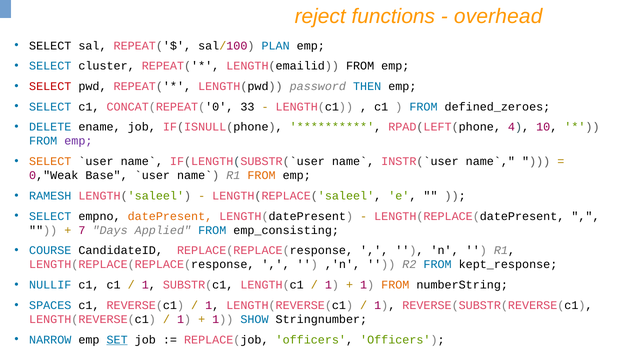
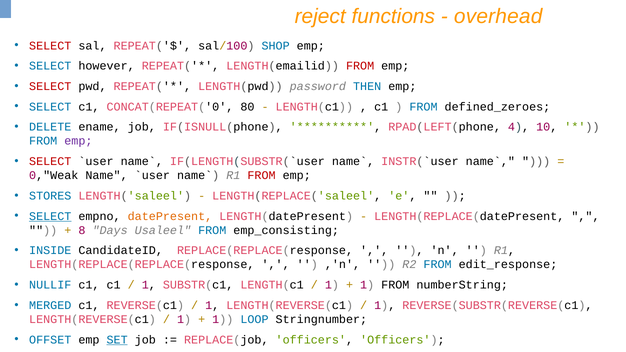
SELECT at (50, 46) colour: black -> red
PLAN: PLAN -> SHOP
cluster: cluster -> however
FROM at (360, 66) colour: black -> red
33: 33 -> 80
SELECT at (50, 161) colour: orange -> red
Base: Base -> Name
FROM at (262, 176) colour: orange -> red
RAMESH: RAMESH -> STORES
SELECT at (50, 216) underline: none -> present
7: 7 -> 8
Applied: Applied -> Usaleel
COURSE: COURSE -> INSIDE
kept_response: kept_response -> edit_response
FROM at (395, 285) colour: orange -> black
SPACES: SPACES -> MERGED
SHOW: SHOW -> LOOP
NARROW: NARROW -> OFFSET
